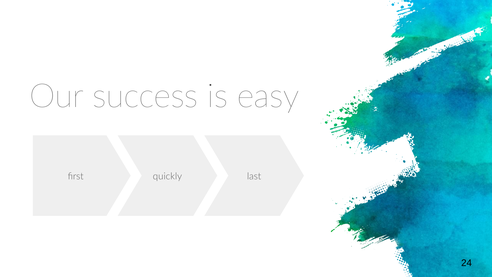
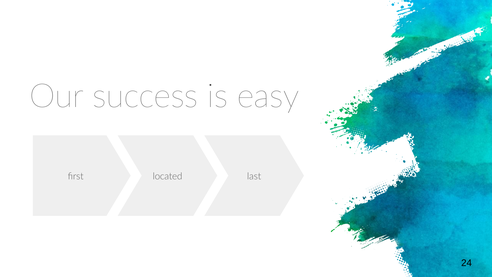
quickly: quickly -> located
